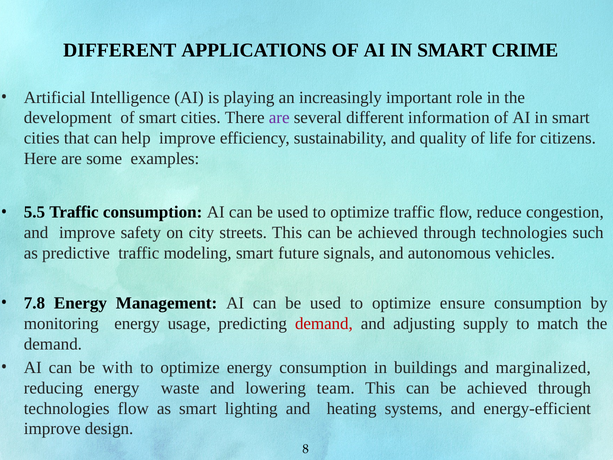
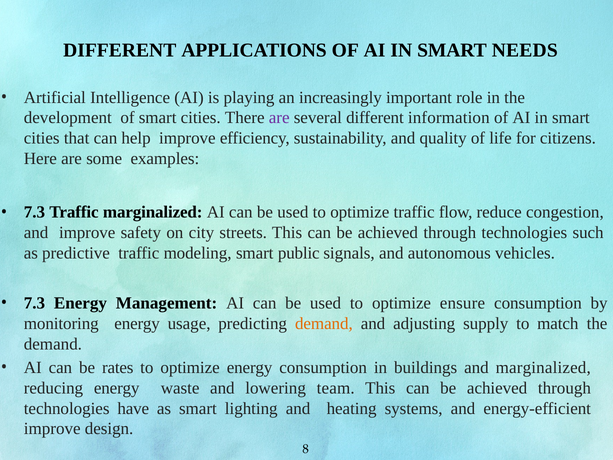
CRIME: CRIME -> NEEDS
5.5 at (34, 212): 5.5 -> 7.3
Traffic consumption: consumption -> marginalized
future: future -> public
7.8 at (34, 303): 7.8 -> 7.3
demand at (324, 323) colour: red -> orange
with: with -> rates
technologies flow: flow -> have
